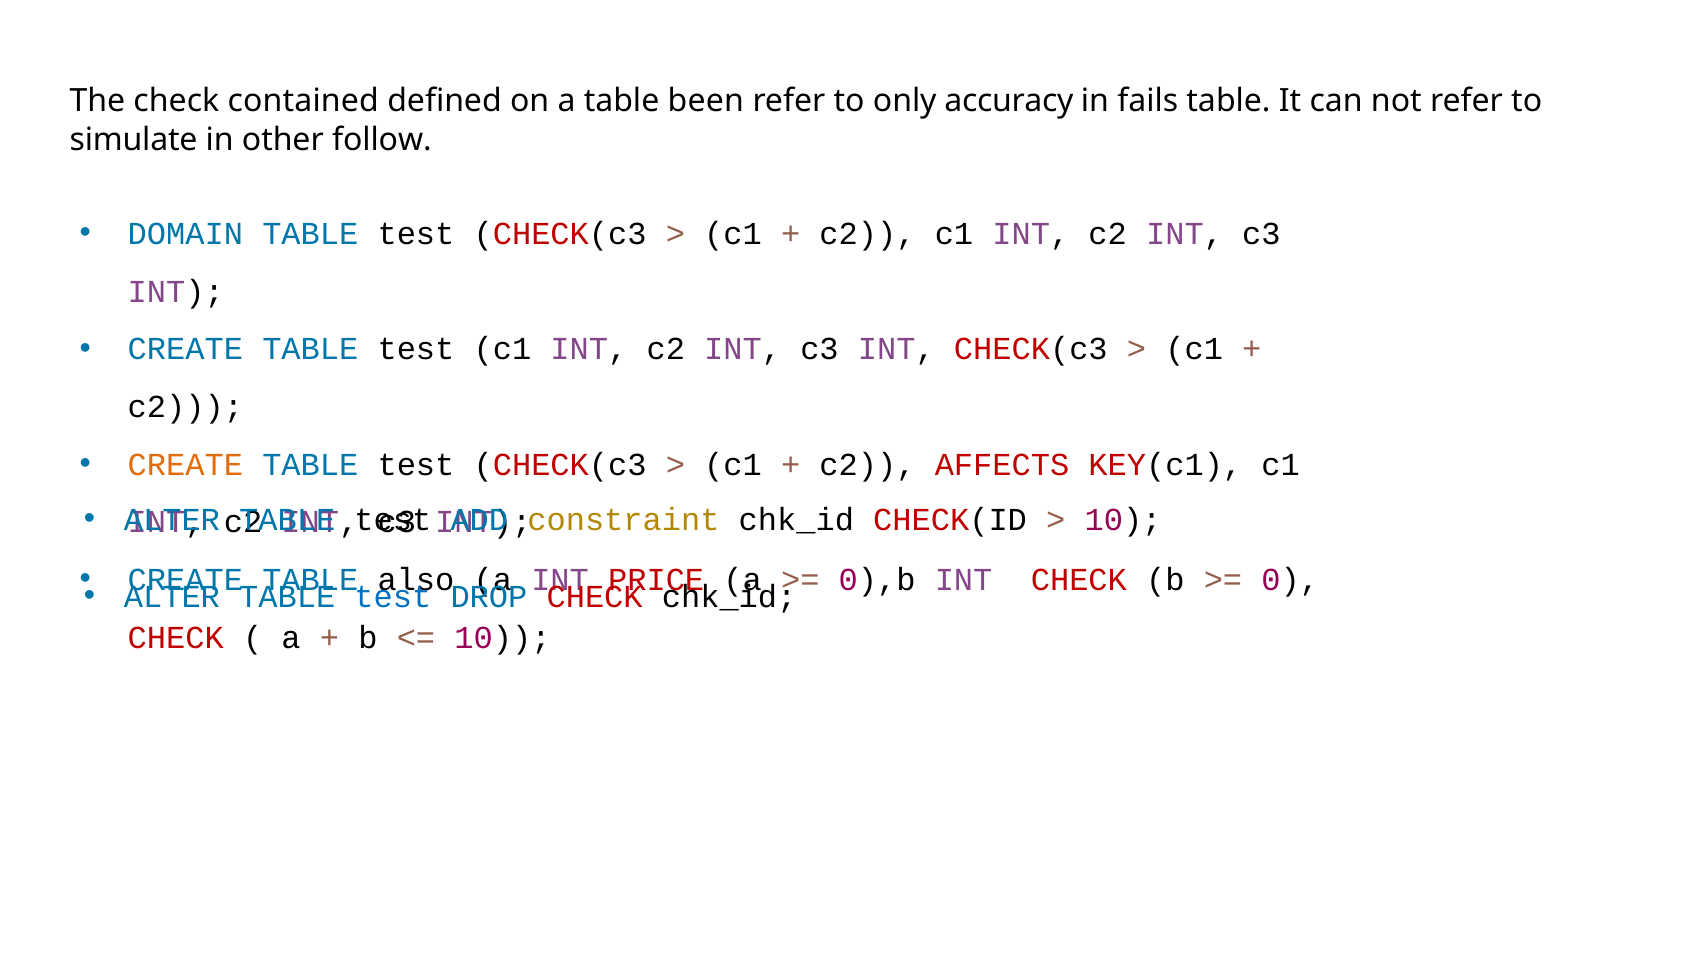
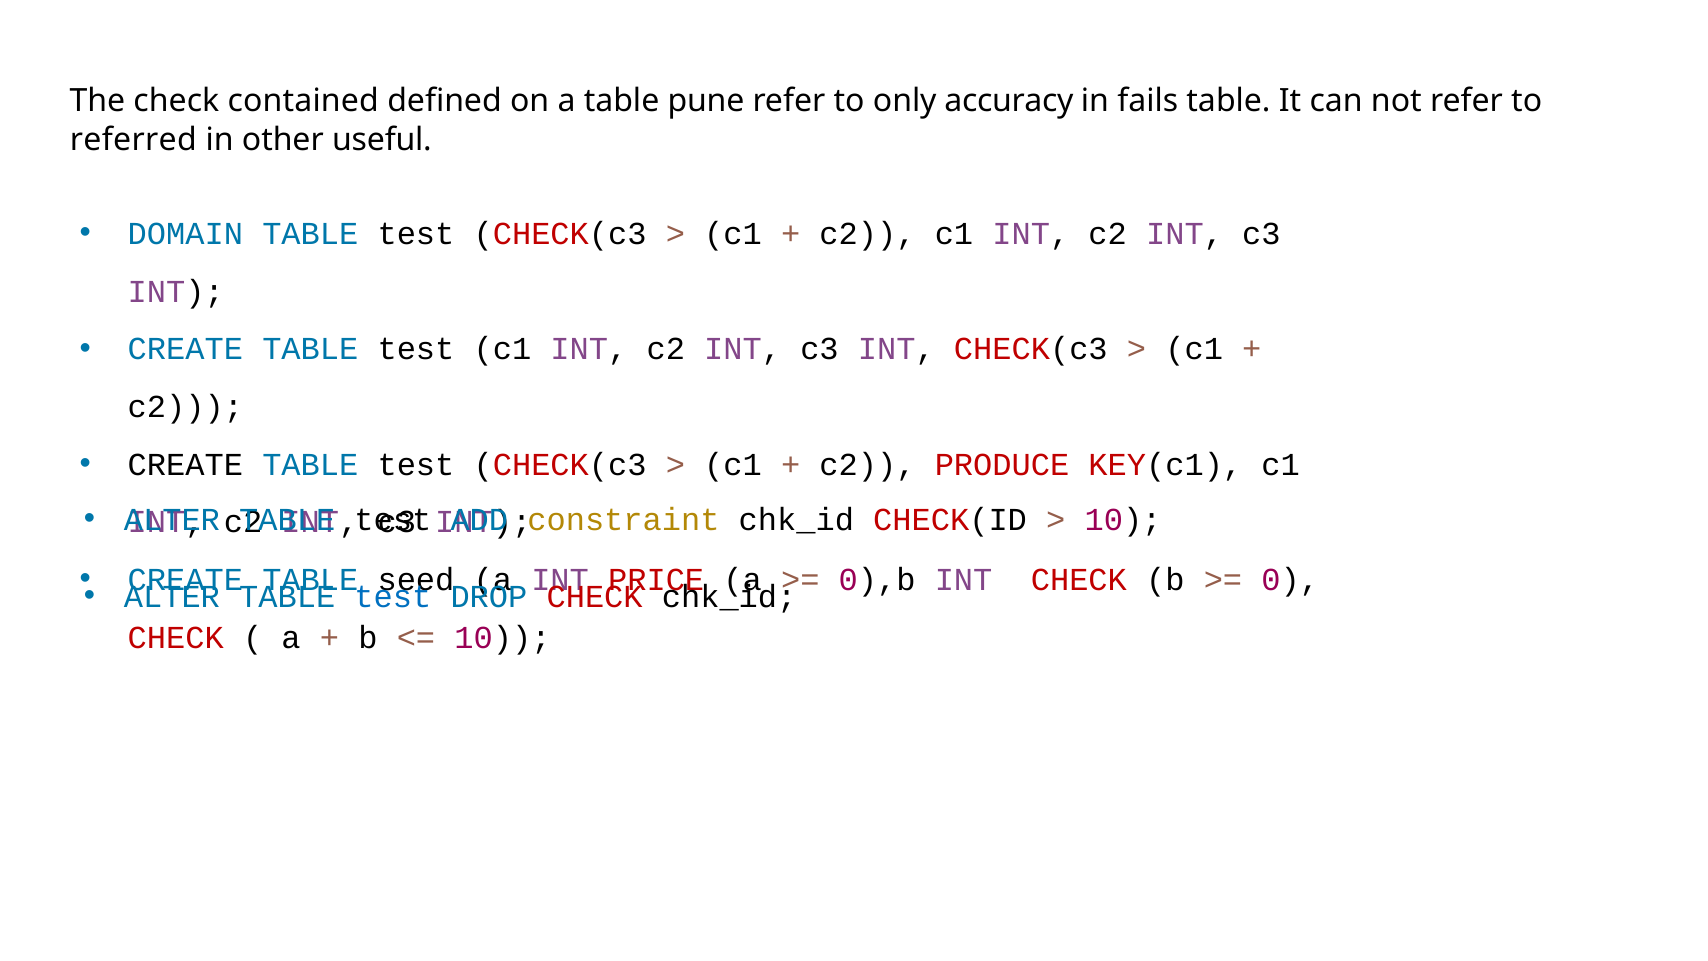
been: been -> pune
simulate: simulate -> referred
follow: follow -> useful
CREATE at (185, 464) colour: orange -> black
AFFECTS: AFFECTS -> PRODUCE
also: also -> seed
